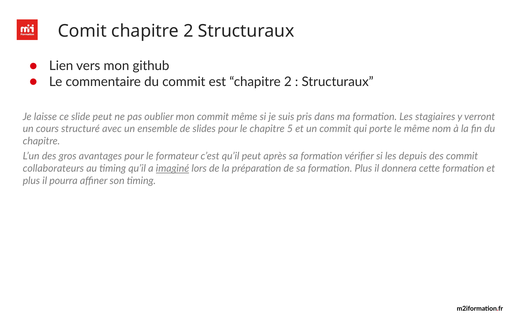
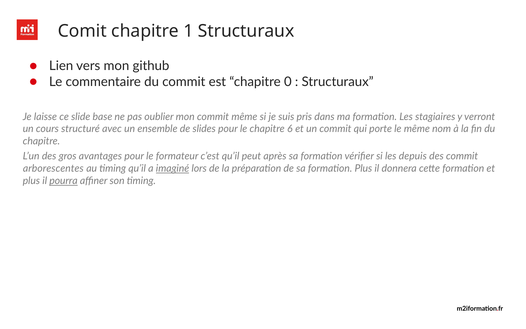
Comit chapitre 2: 2 -> 1
est chapitre 2: 2 -> 0
slide peut: peut -> base
5: 5 -> 6
collaborateurs: collaborateurs -> arborescentes
pourra underline: none -> present
